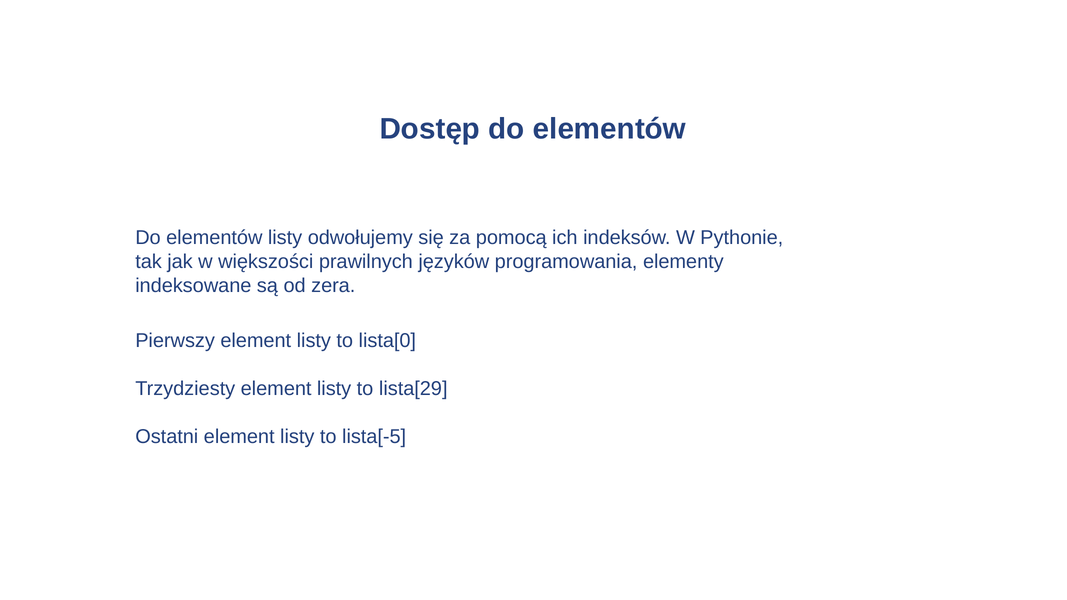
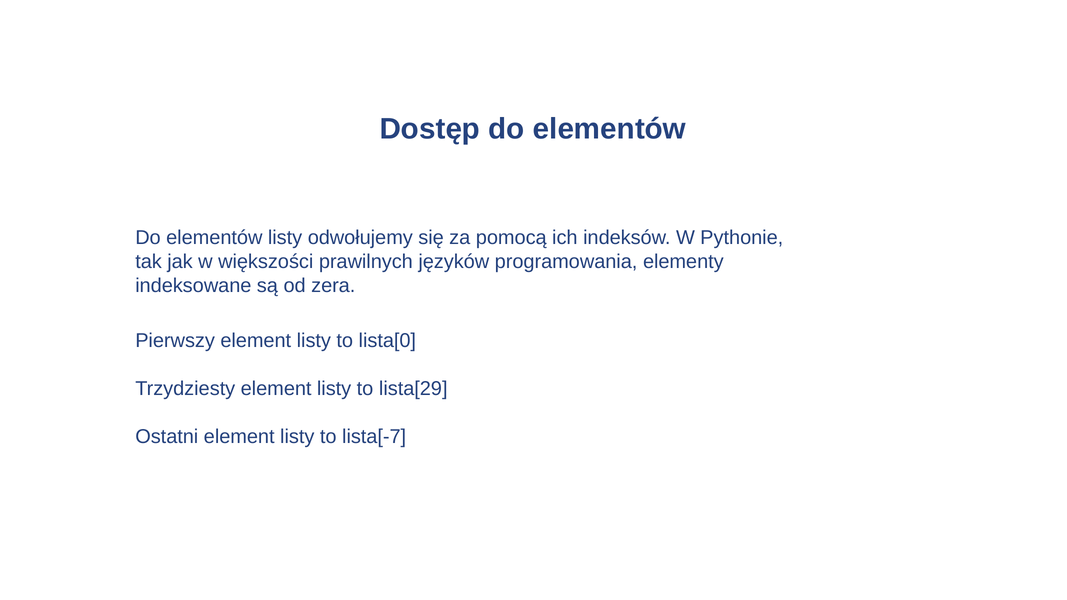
lista[-5: lista[-5 -> lista[-7
